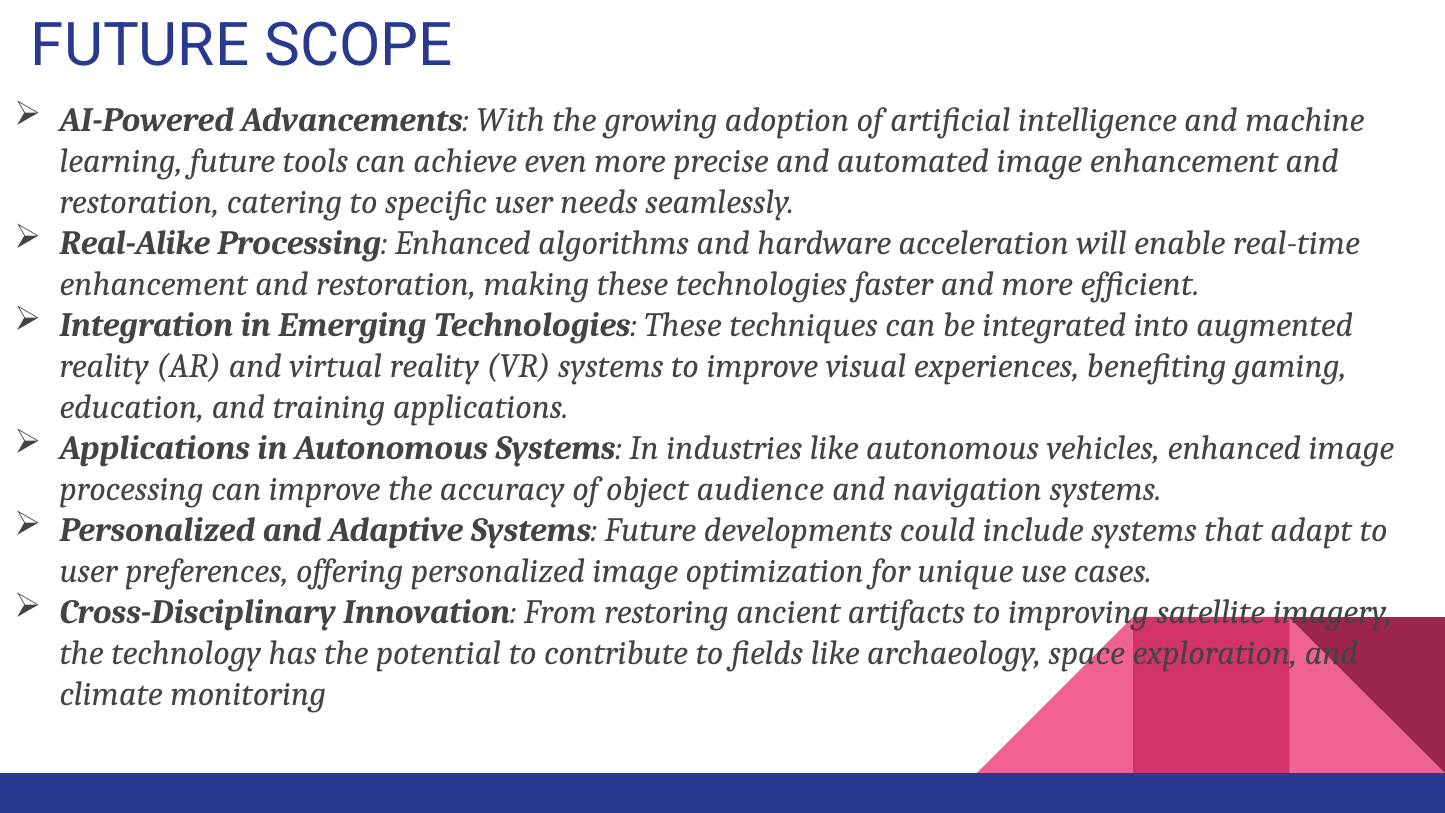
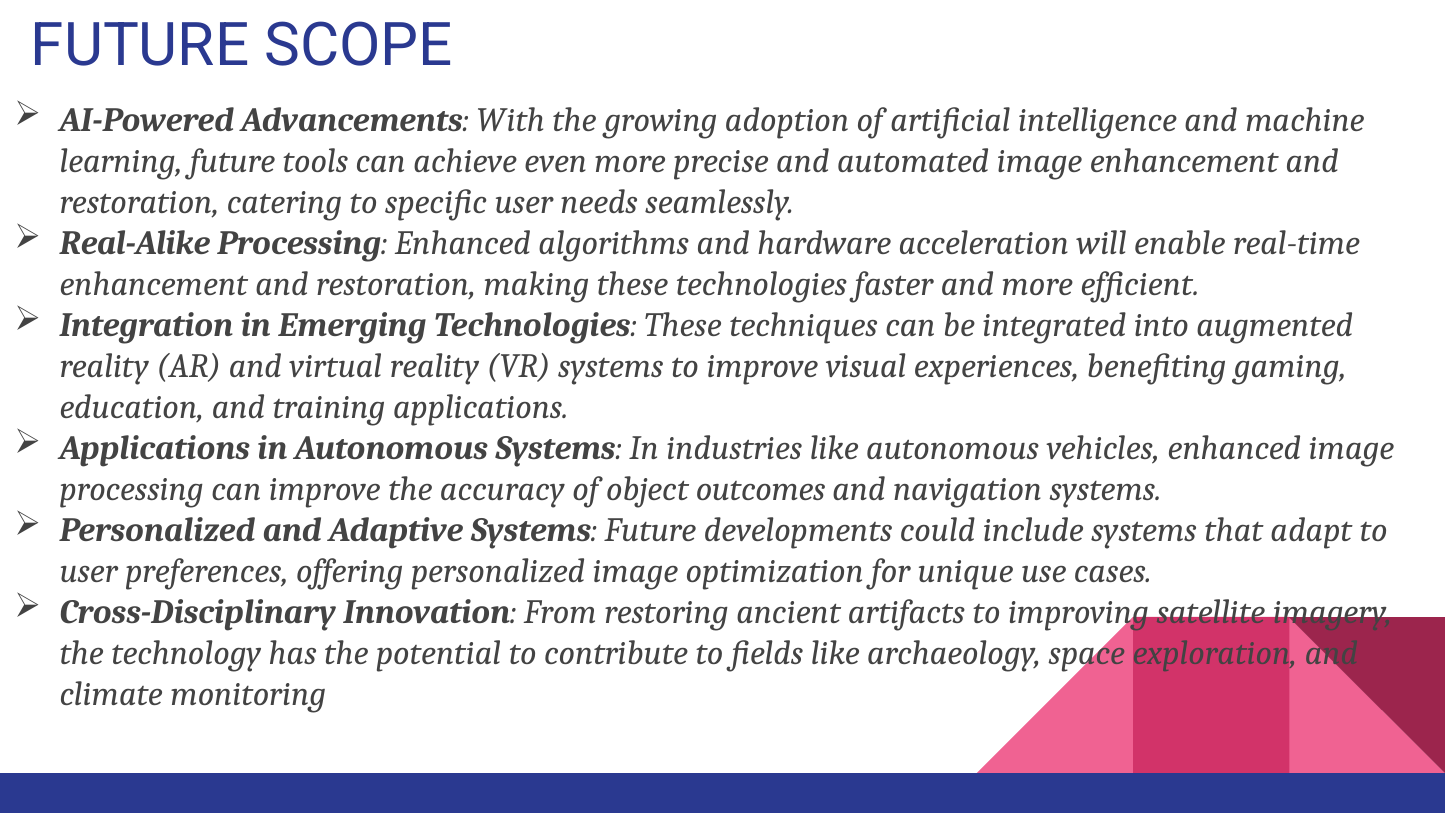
audience: audience -> outcomes
